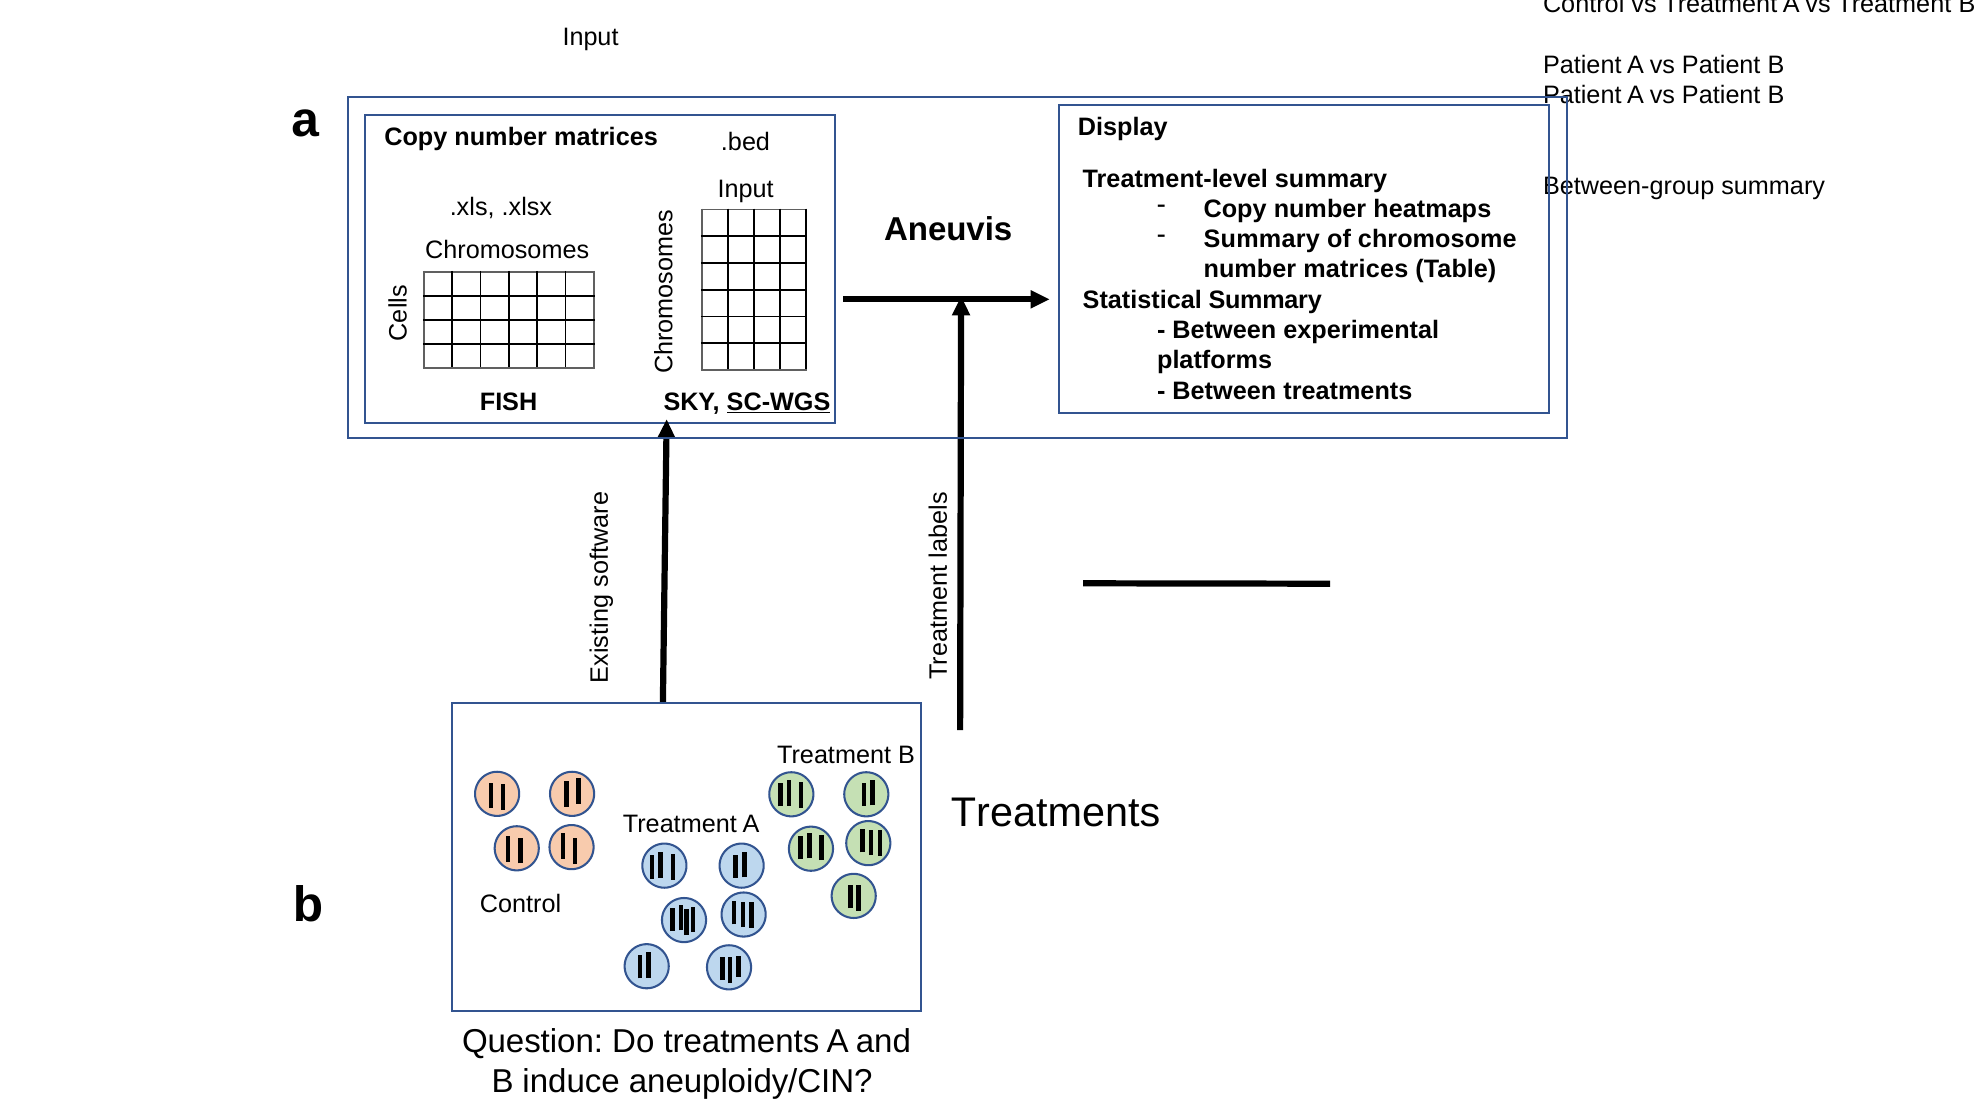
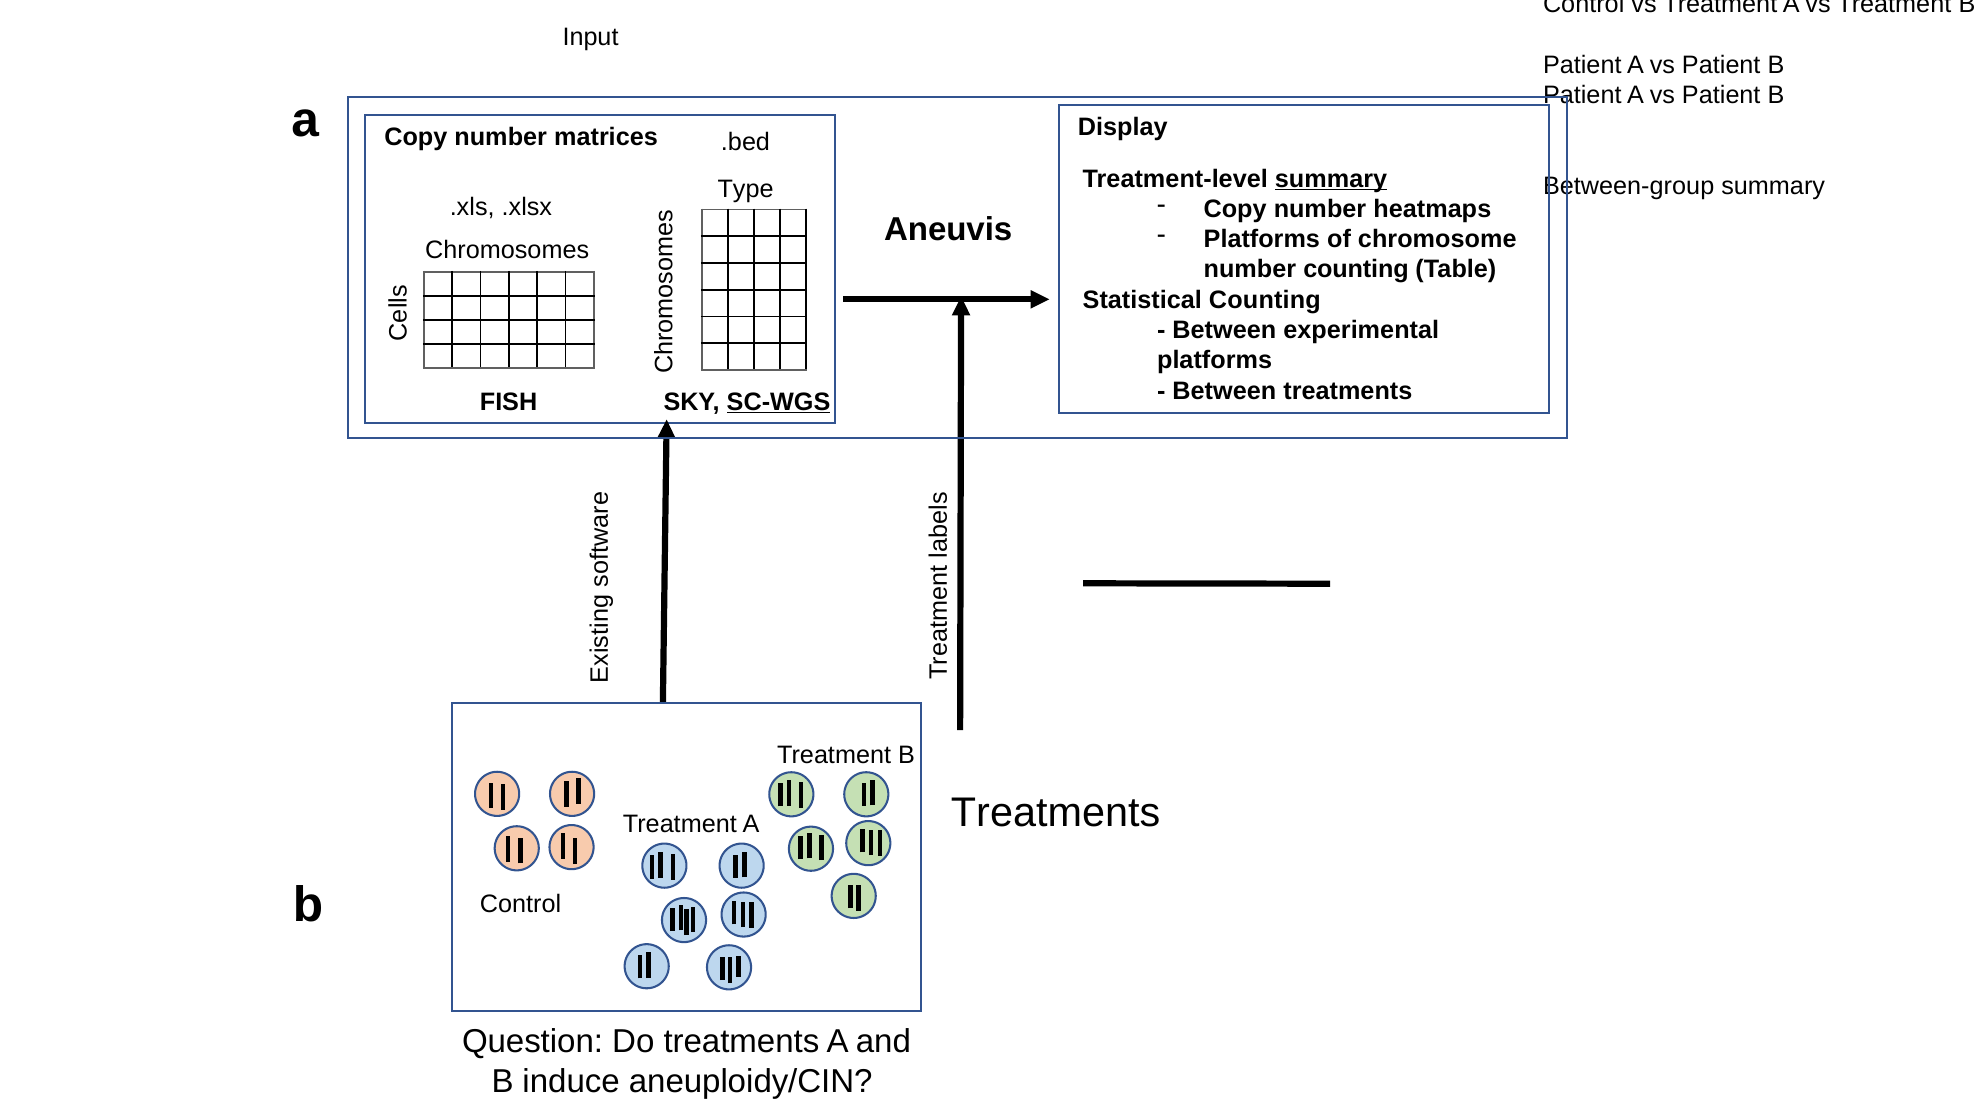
summary at (1331, 179) underline: none -> present
Input at (746, 189): Input -> Type
Summary at (1262, 239): Summary -> Platforms
matrices at (1356, 270): matrices -> counting
Statistical Summary: Summary -> Counting
